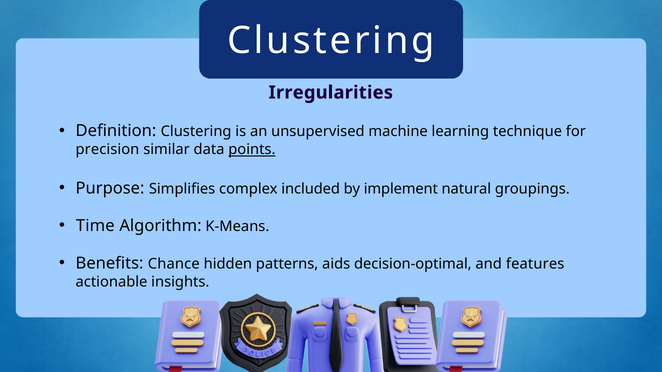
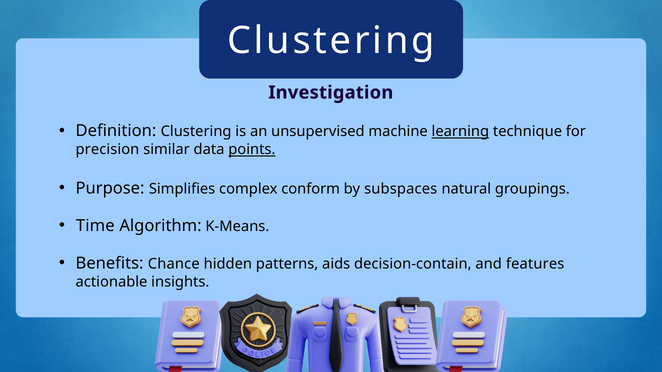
Irregularities: Irregularities -> Investigation
learning underline: none -> present
included: included -> conform
implement: implement -> subspaces
decision-optimal: decision-optimal -> decision-contain
